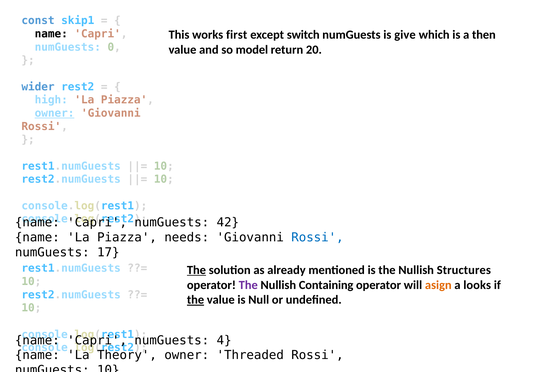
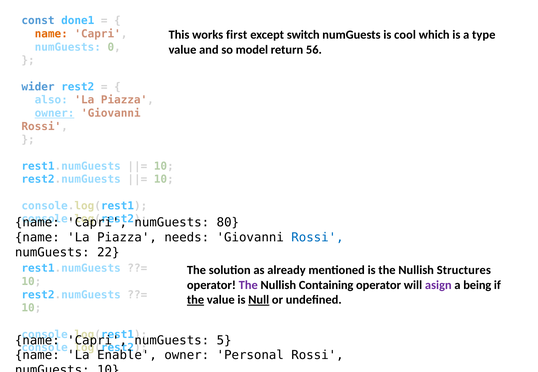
skip1: skip1 -> done1
name at (51, 34) colour: black -> orange
give: give -> cool
then: then -> type
20: 20 -> 56
high: high -> also
42: 42 -> 80
17: 17 -> 22
The at (196, 270) underline: present -> none
asign colour: orange -> purple
looks: looks -> being
Null underline: none -> present
4: 4 -> 5
Theory: Theory -> Enable
Threaded: Threaded -> Personal
